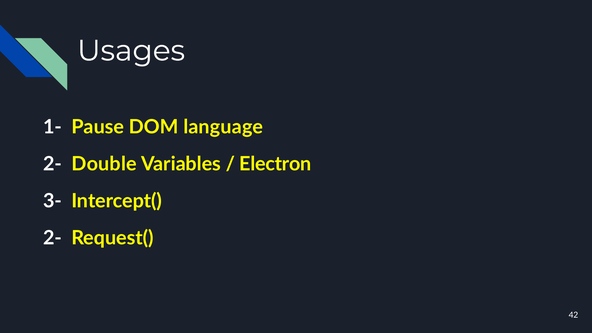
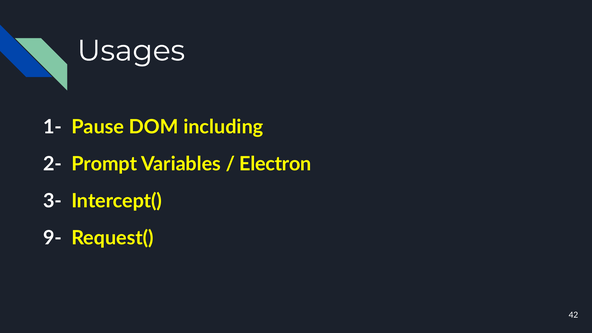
language: language -> including
Double: Double -> Prompt
2- at (52, 238): 2- -> 9-
